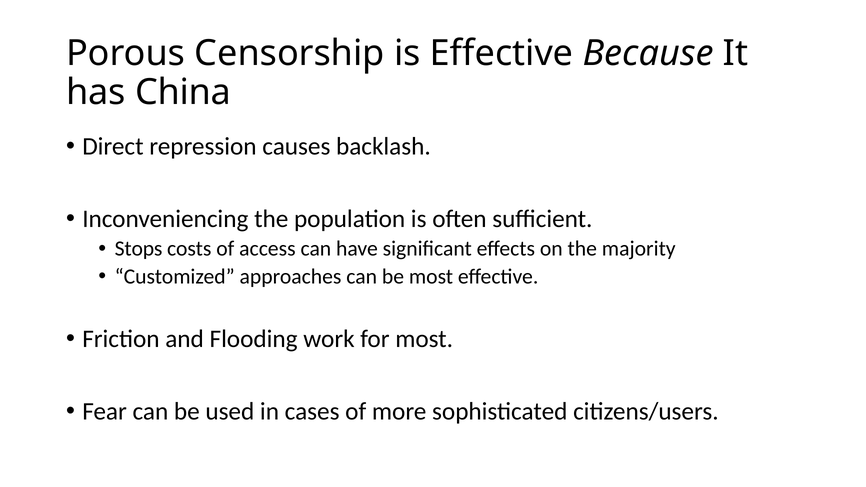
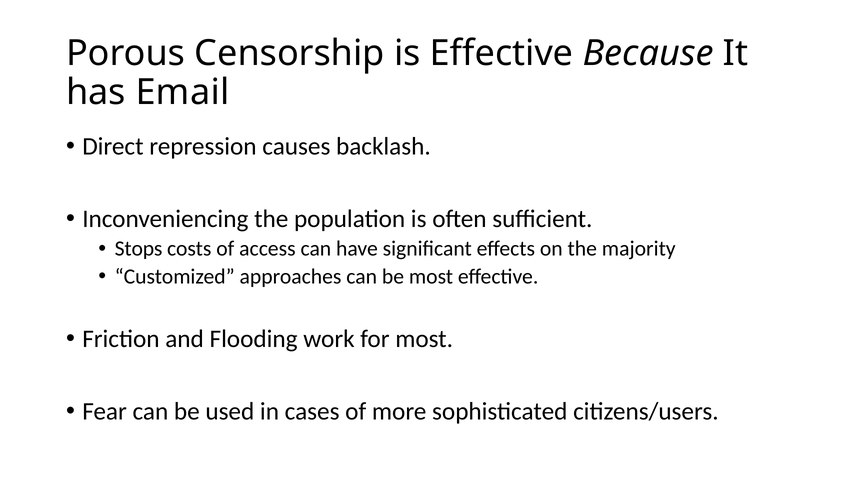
China: China -> Email
